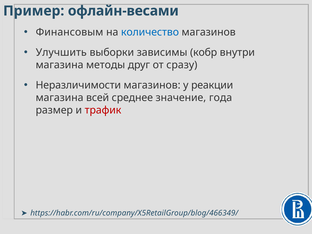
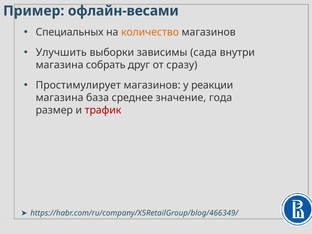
Финансовым: Финансовым -> Специальных
количество colour: blue -> orange
кобр: кобр -> сада
методы: методы -> собрать
Неразличимости: Неразличимости -> Простимулирует
всей: всей -> база
